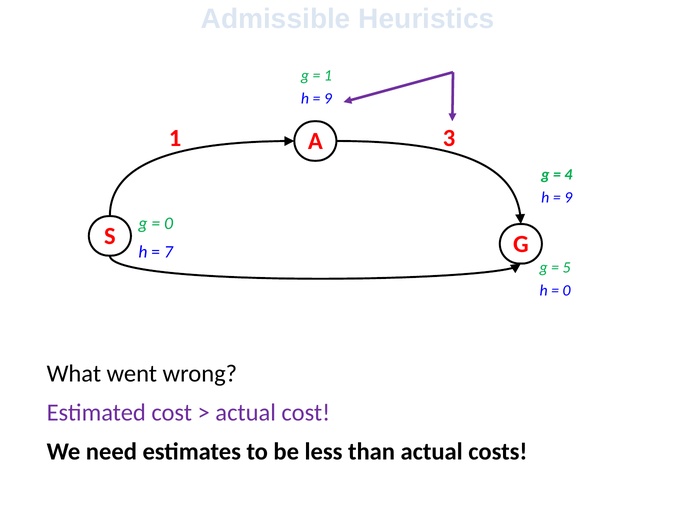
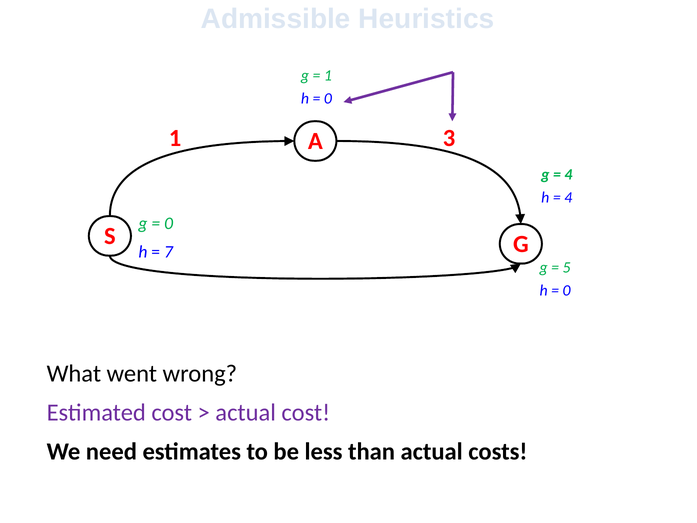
9 at (328, 99): 9 -> 0
9 at (568, 197): 9 -> 4
